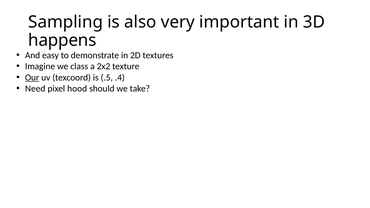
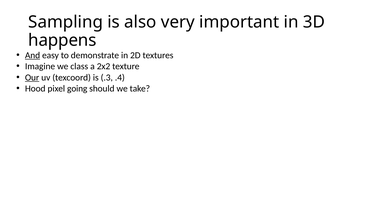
And underline: none -> present
.5: .5 -> .3
Need: Need -> Hood
hood: hood -> going
